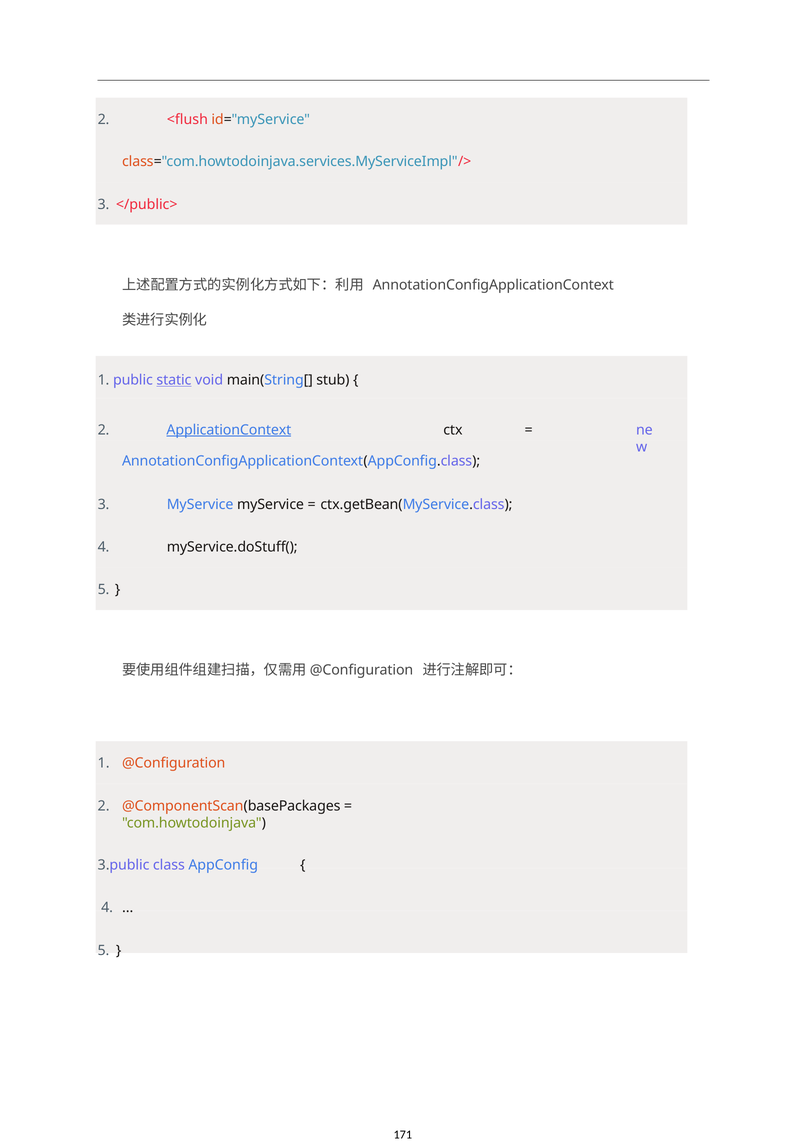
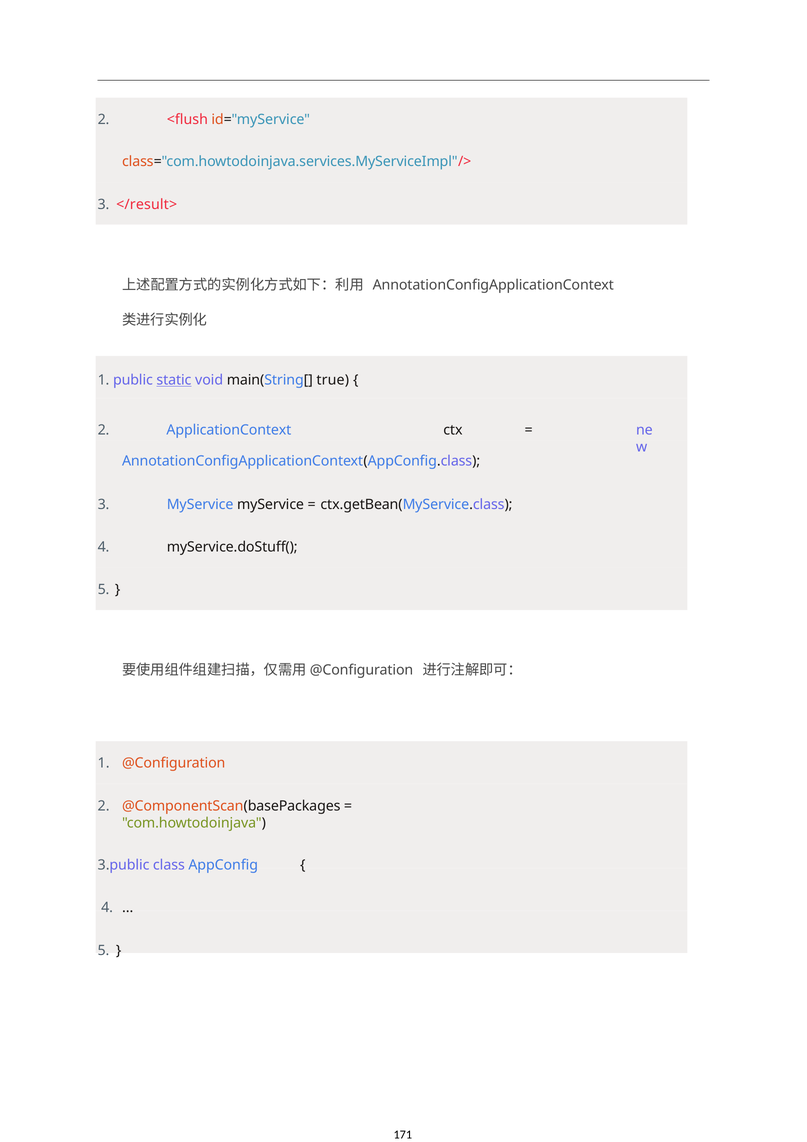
</public>: </public> -> </result>
stub: stub -> true
ApplicationContext underline: present -> none
